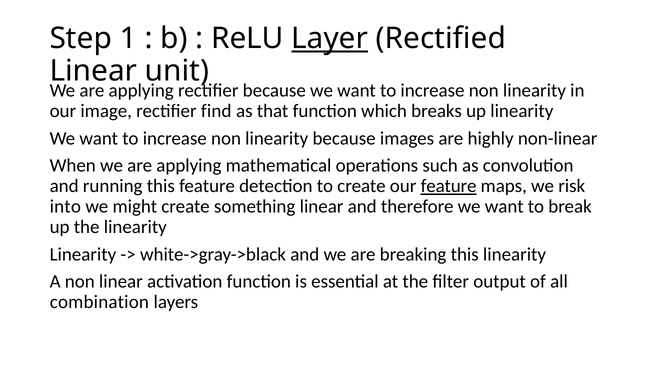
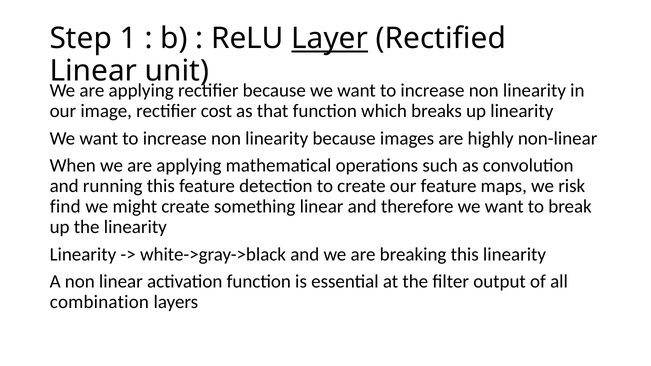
find: find -> cost
feature at (449, 186) underline: present -> none
into: into -> find
